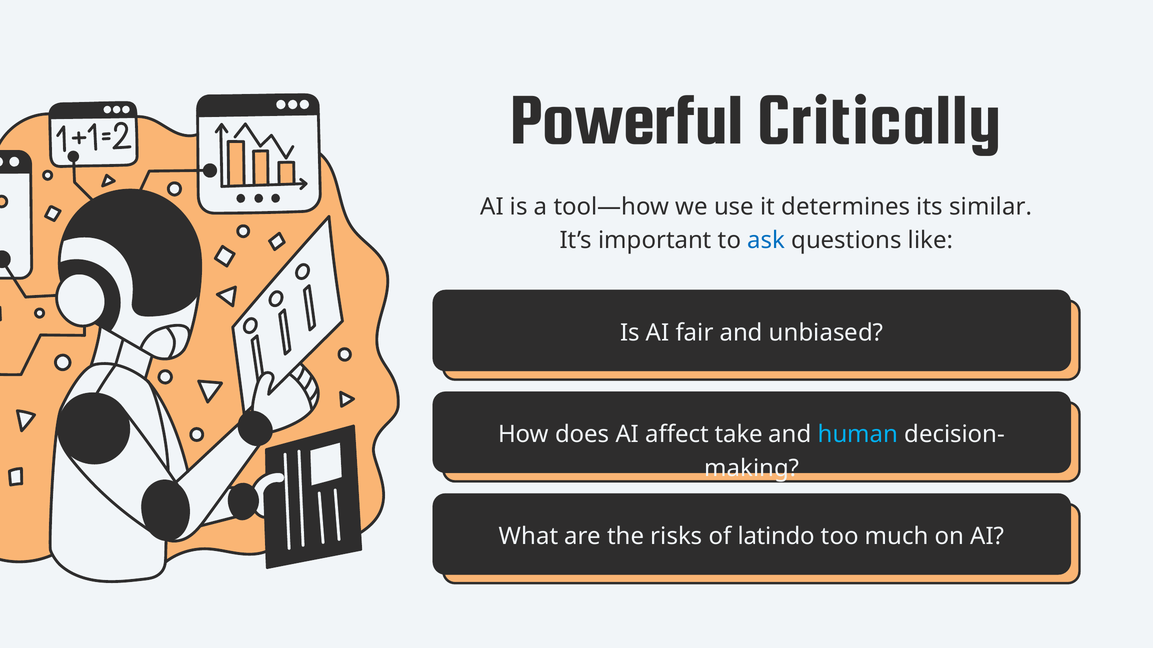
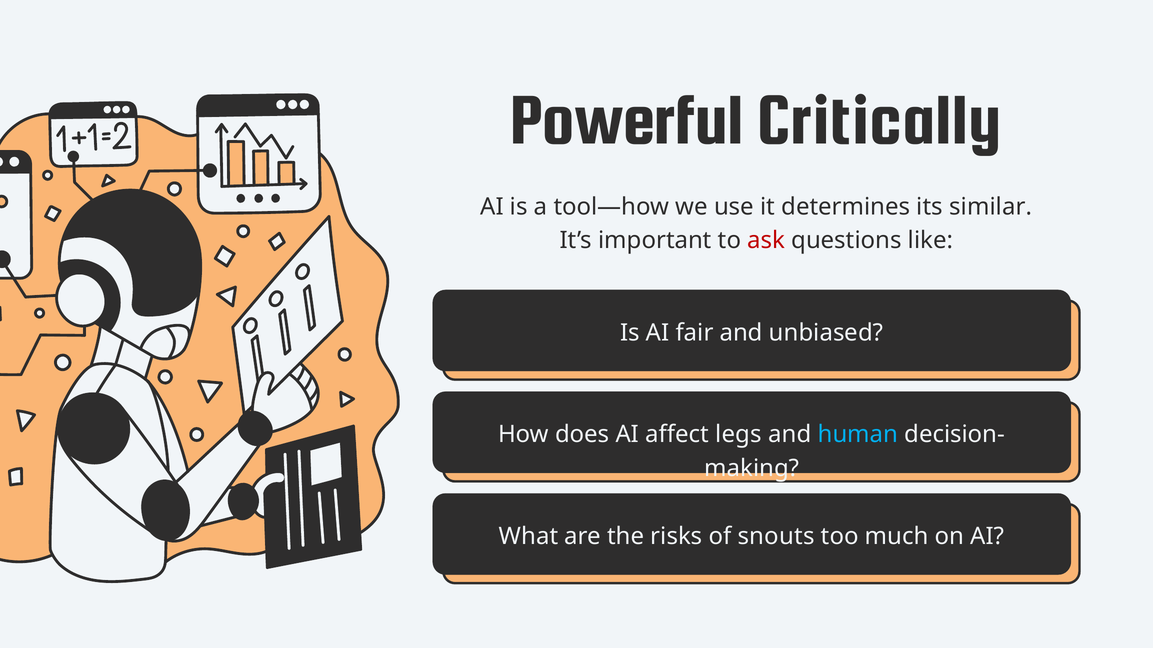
ask colour: blue -> red
take: take -> legs
latindo: latindo -> snouts
